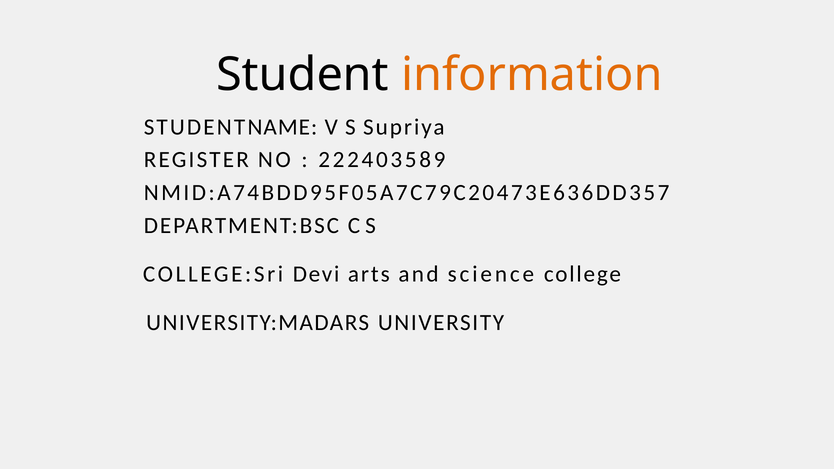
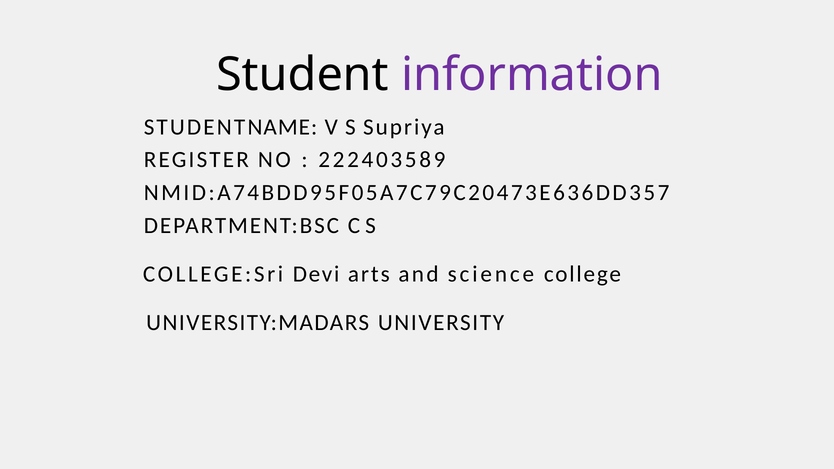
information colour: orange -> purple
